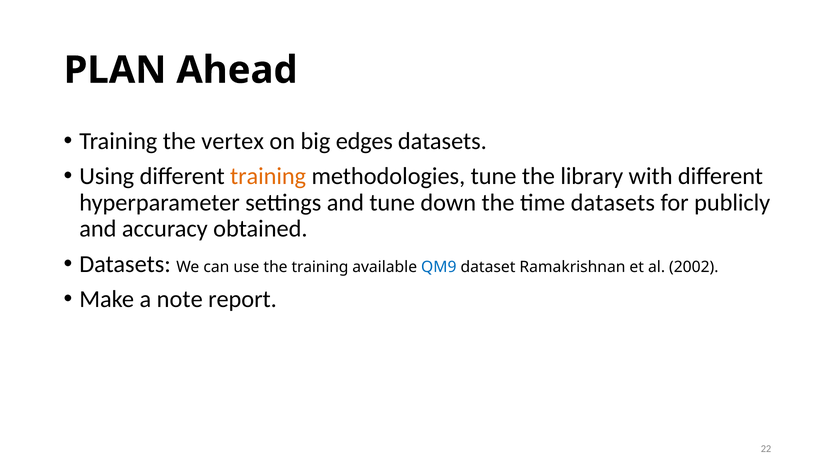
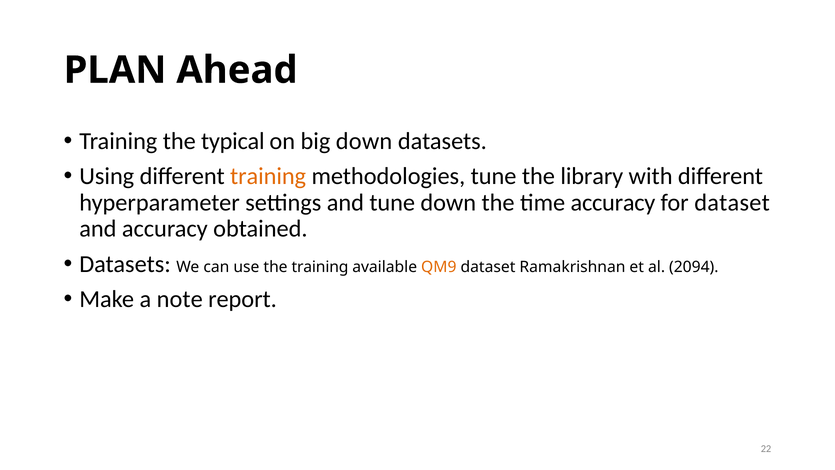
vertex: vertex -> typical
big edges: edges -> down
time datasets: datasets -> accuracy
for publicly: publicly -> dataset
QM9 colour: blue -> orange
2002: 2002 -> 2094
